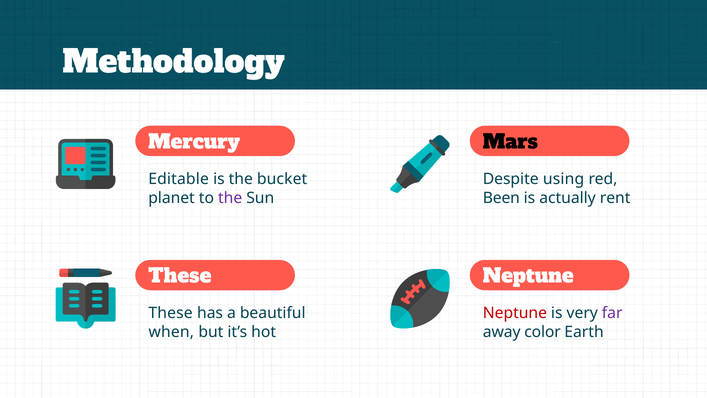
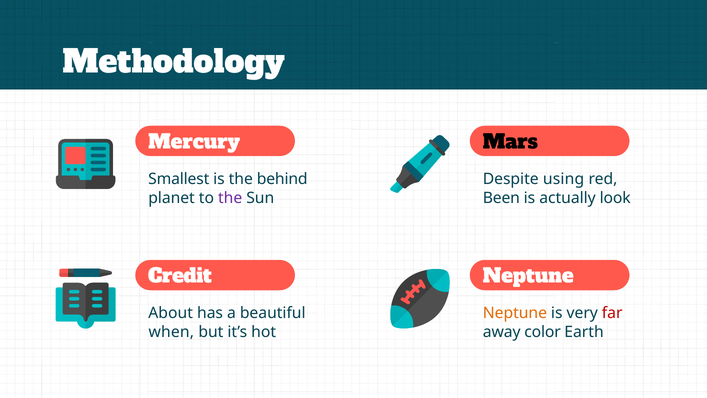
Editable: Editable -> Smallest
bucket: bucket -> behind
rent: rent -> look
These at (180, 276): These -> Credit
These at (171, 313): These -> About
Neptune at (515, 313) colour: red -> orange
far colour: purple -> red
